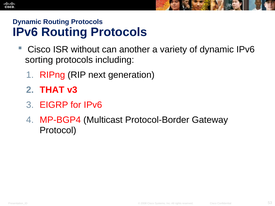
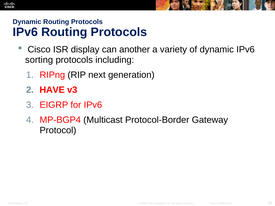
without: without -> display
THAT: THAT -> HAVE
